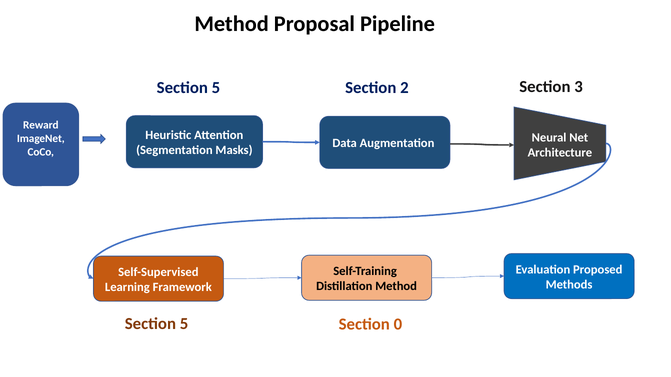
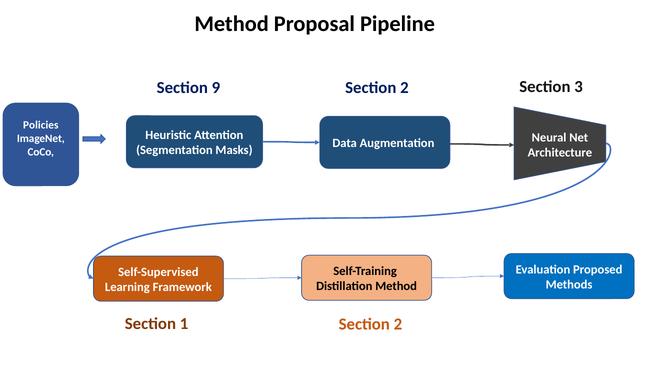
5 at (216, 88): 5 -> 9
Reward: Reward -> Policies
5 at (184, 324): 5 -> 1
0 at (398, 325): 0 -> 2
